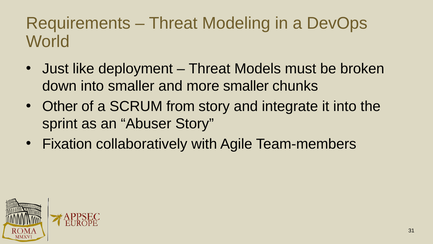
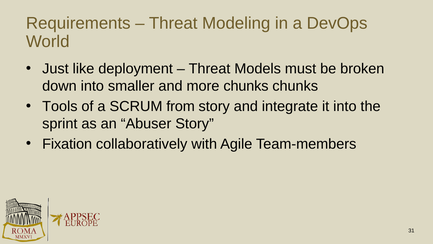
more smaller: smaller -> chunks
Other: Other -> Tools
